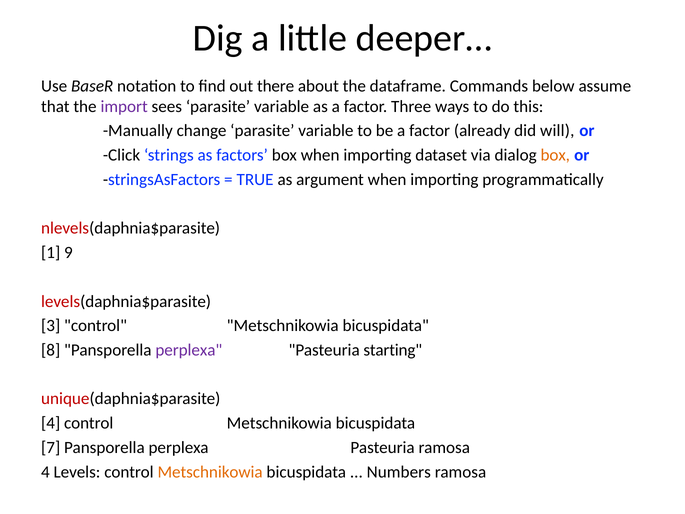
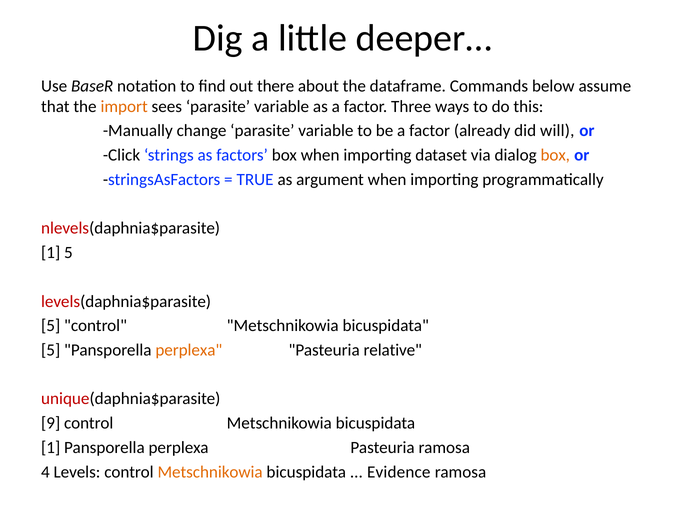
import colour: purple -> orange
1 9: 9 -> 5
3 at (51, 326): 3 -> 5
8 at (51, 350): 8 -> 5
perplexa at (189, 350) colour: purple -> orange
starting: starting -> relative
4 at (51, 423): 4 -> 9
7 at (51, 447): 7 -> 1
Numbers: Numbers -> Evidence
